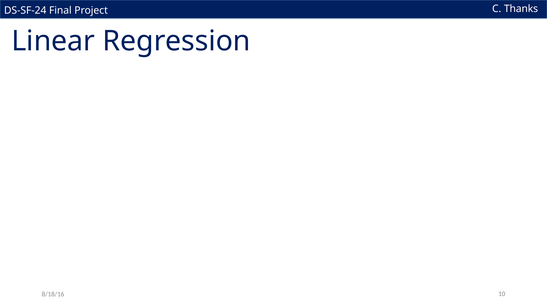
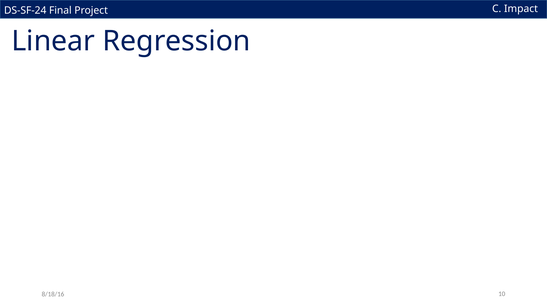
Thanks: Thanks -> Impact
